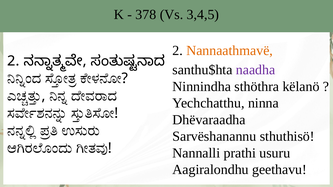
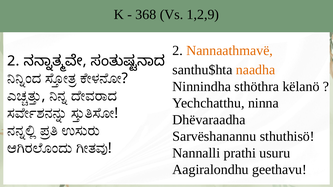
378: 378 -> 368
3,4,5: 3,4,5 -> 1,2,9
naadha colour: purple -> orange
